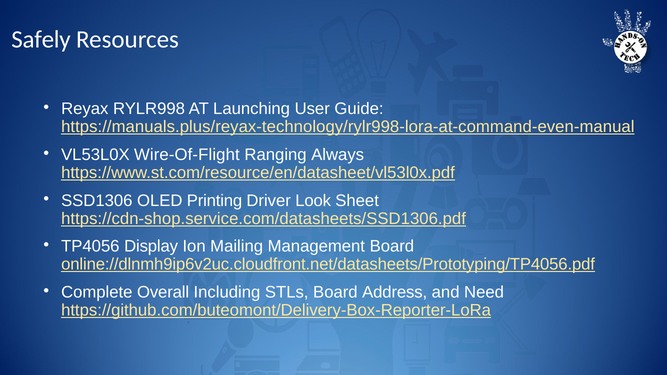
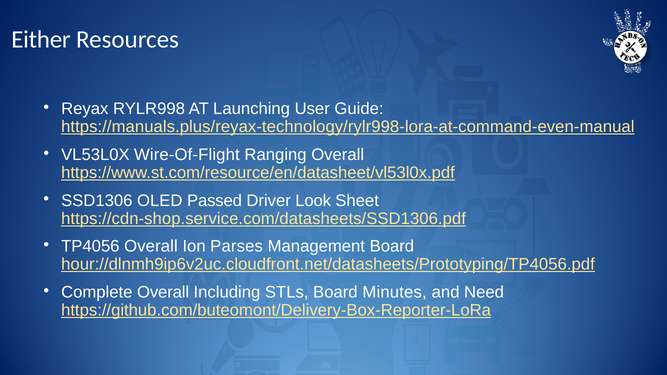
Safely: Safely -> Either
Ranging Always: Always -> Overall
Printing: Printing -> Passed
TP4056 Display: Display -> Overall
Mailing: Mailing -> Parses
online://dlnmh9ip6v2uc.cloudfront.net/datasheets/Prototyping/TP4056.pdf: online://dlnmh9ip6v2uc.cloudfront.net/datasheets/Prototyping/TP4056.pdf -> hour://dlnmh9ip6v2uc.cloudfront.net/datasheets/Prototyping/TP4056.pdf
Address: Address -> Minutes
